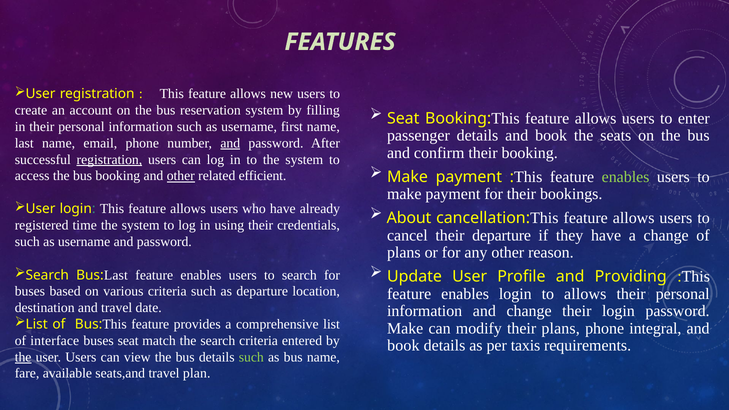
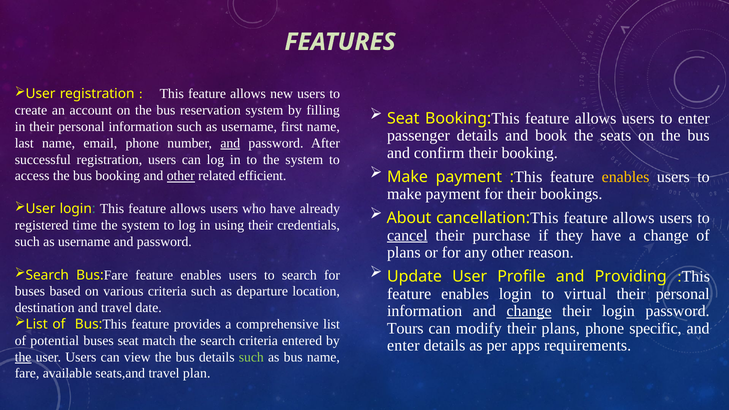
registration at (109, 160) underline: present -> none
enables at (626, 177) colour: light green -> yellow
cancel underline: none -> present
their departure: departure -> purchase
Bus Last: Last -> Fare
to allows: allows -> virtual
change at (529, 311) underline: none -> present
Make at (405, 328): Make -> Tours
integral: integral -> specific
interface: interface -> potential
book at (403, 346): book -> enter
taxis: taxis -> apps
